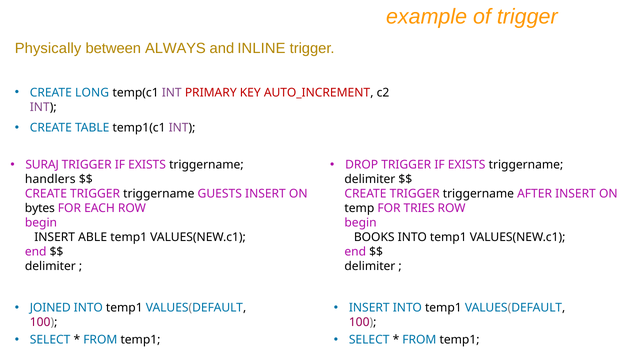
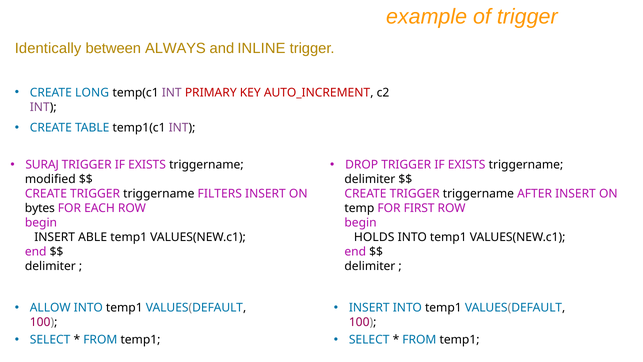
Physically: Physically -> Identically
handlers: handlers -> modified
GUESTS: GUESTS -> FILTERS
TRIES: TRIES -> FIRST
BOOKS: BOOKS -> HOLDS
JOINED: JOINED -> ALLOW
